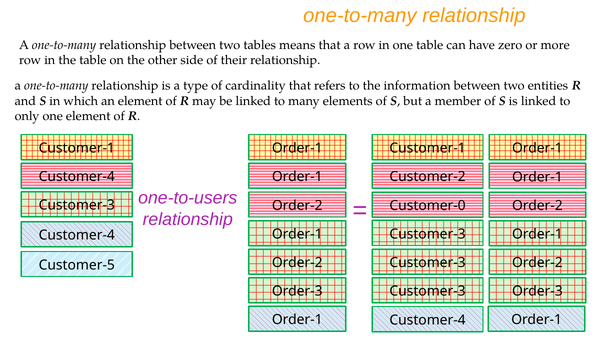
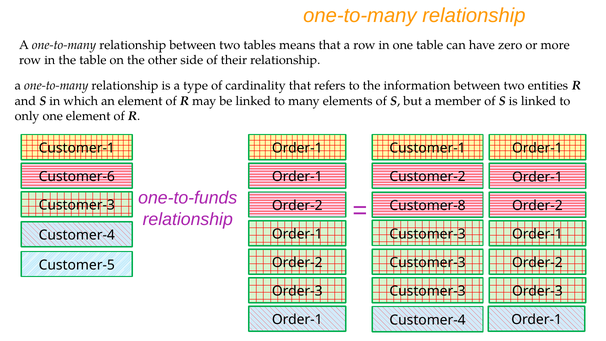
Customer-4 at (77, 177): Customer-4 -> Customer-6
one-to-users: one-to-users -> one-to-funds
Customer-0: Customer-0 -> Customer-8
